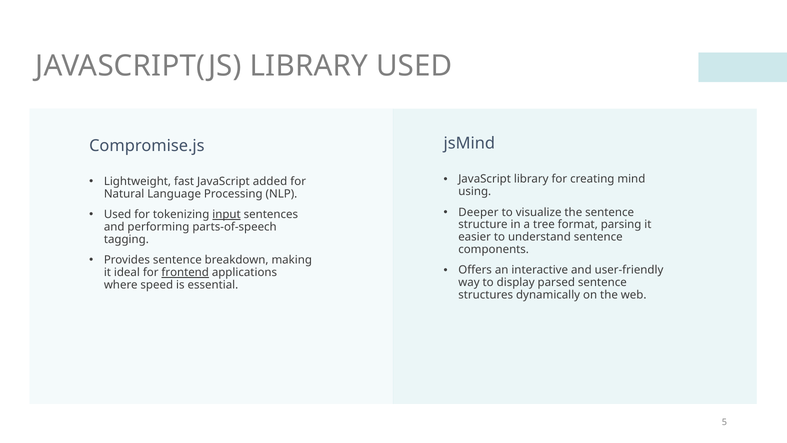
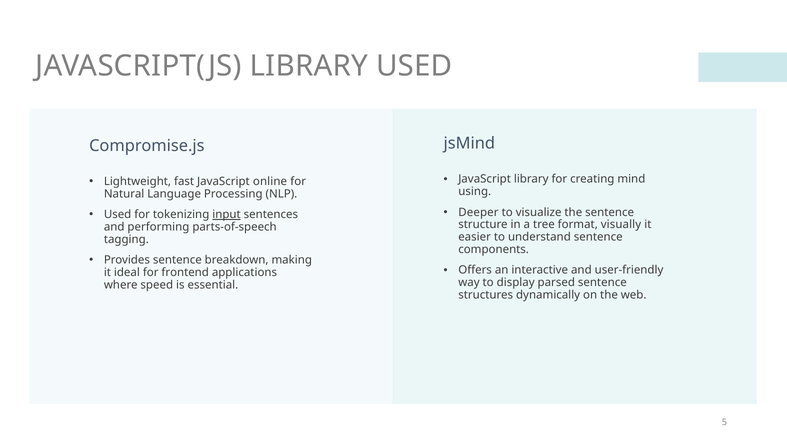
added: added -> online
parsing: parsing -> visually
frontend underline: present -> none
